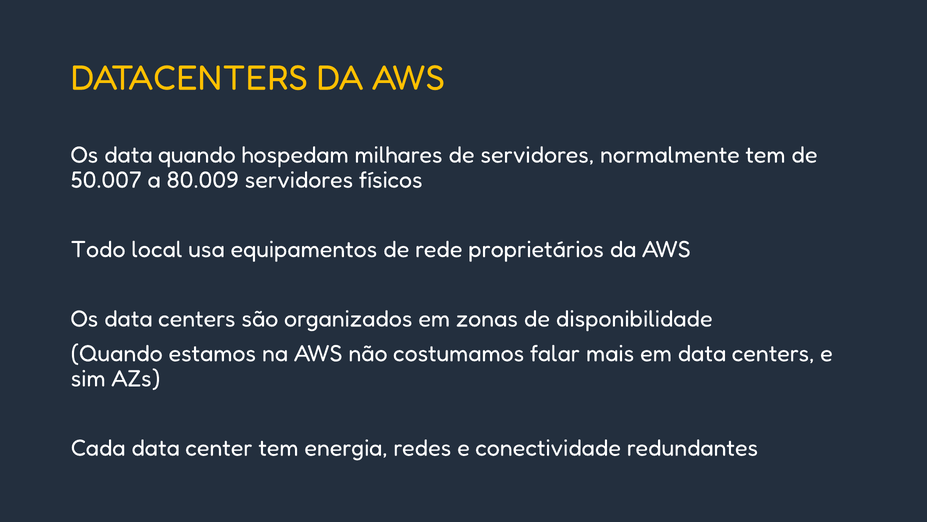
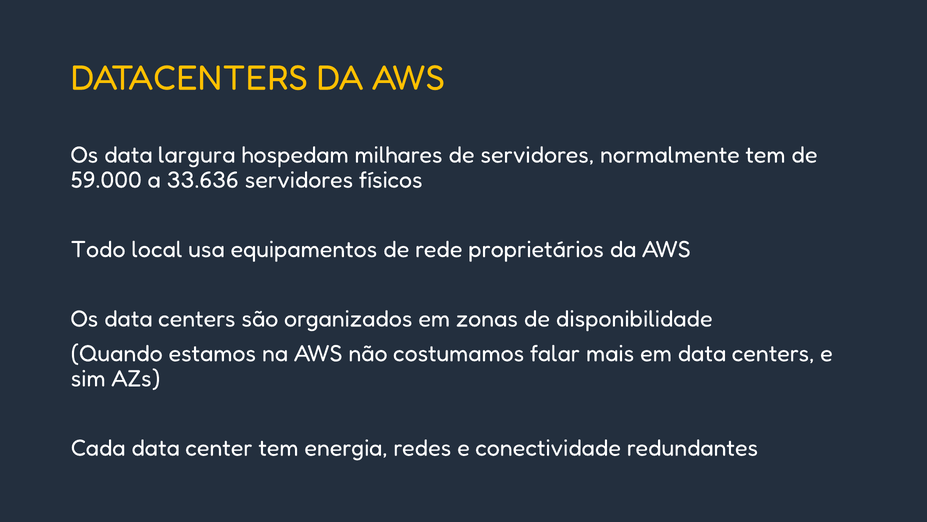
data quando: quando -> largura
50.007: 50.007 -> 59.000
80.009: 80.009 -> 33.636
